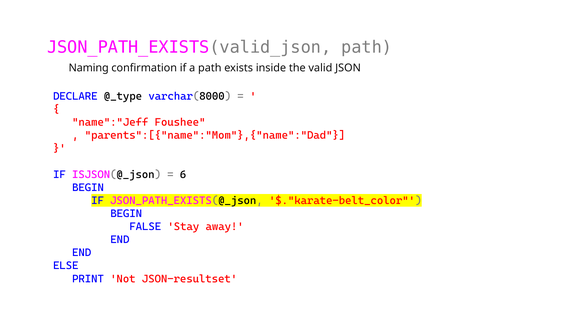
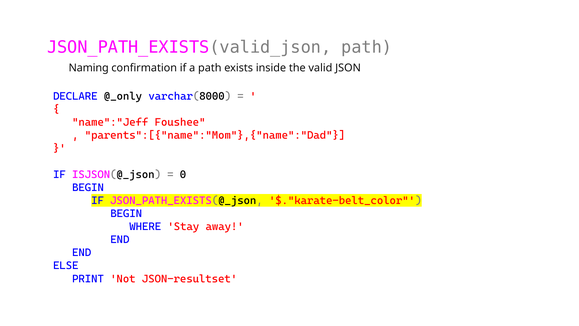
@_type: @_type -> @_only
6: 6 -> 0
FALSE: FALSE -> WHERE
